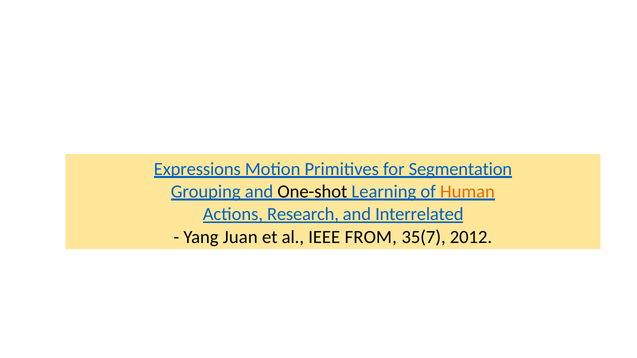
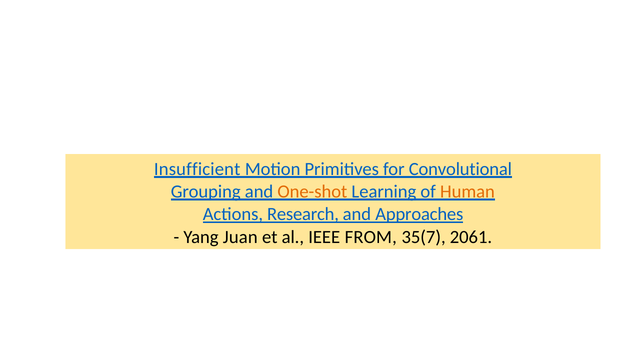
Expressions: Expressions -> Insufficient
Segmentation: Segmentation -> Convolutional
One-shot colour: black -> orange
Interrelated: Interrelated -> Approaches
2012: 2012 -> 2061
